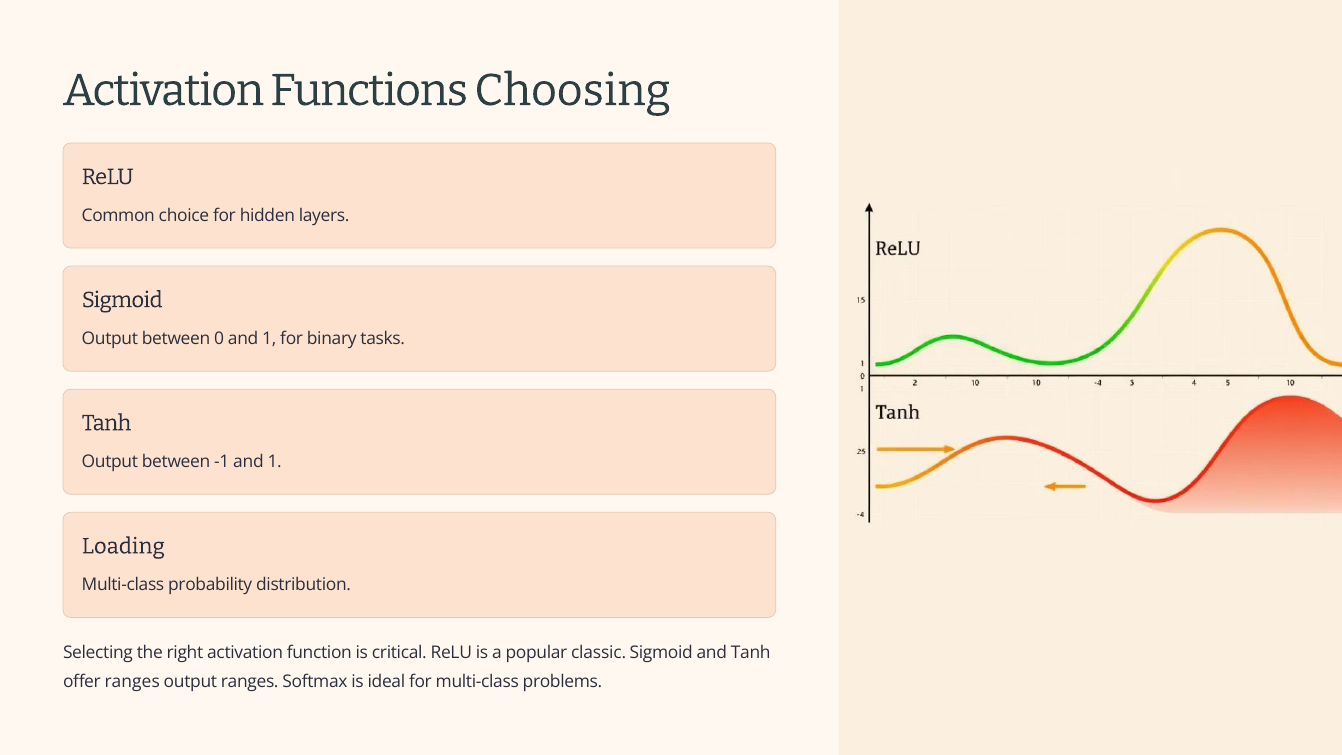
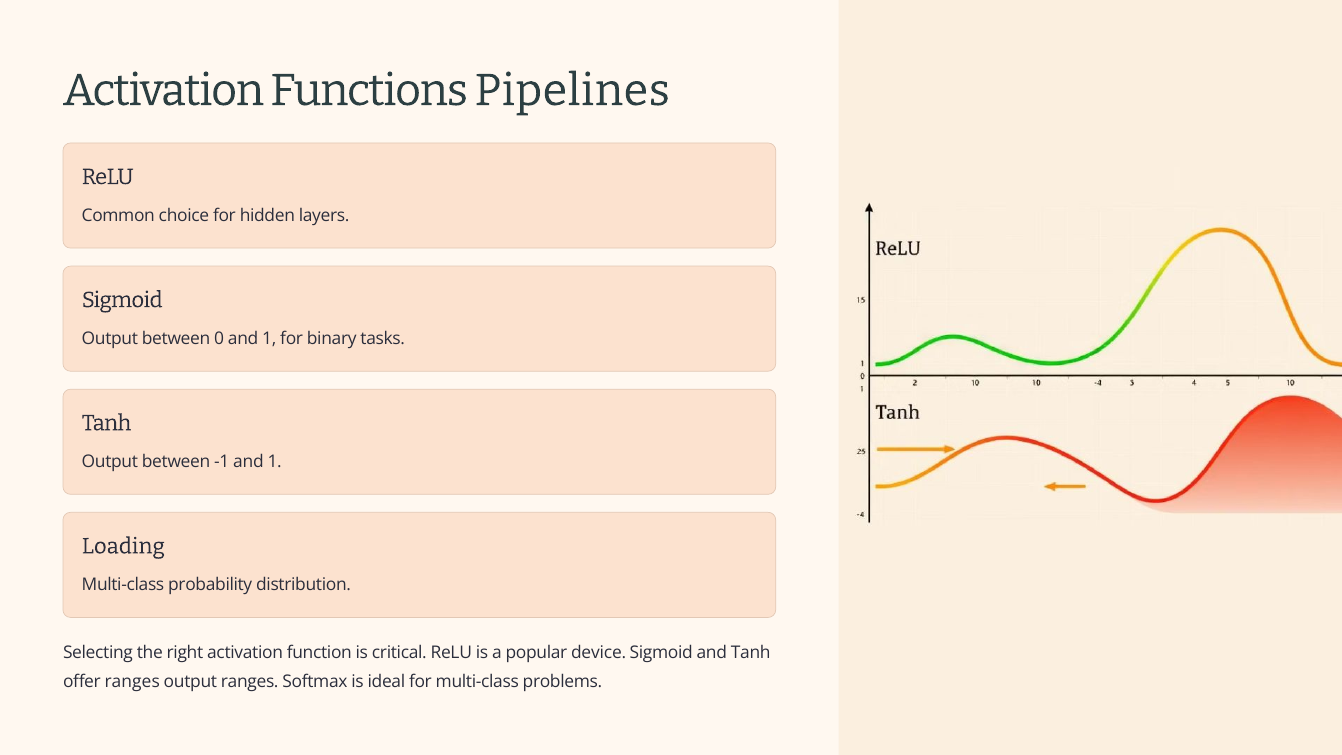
Choosing: Choosing -> Pipelines
classic: classic -> device
